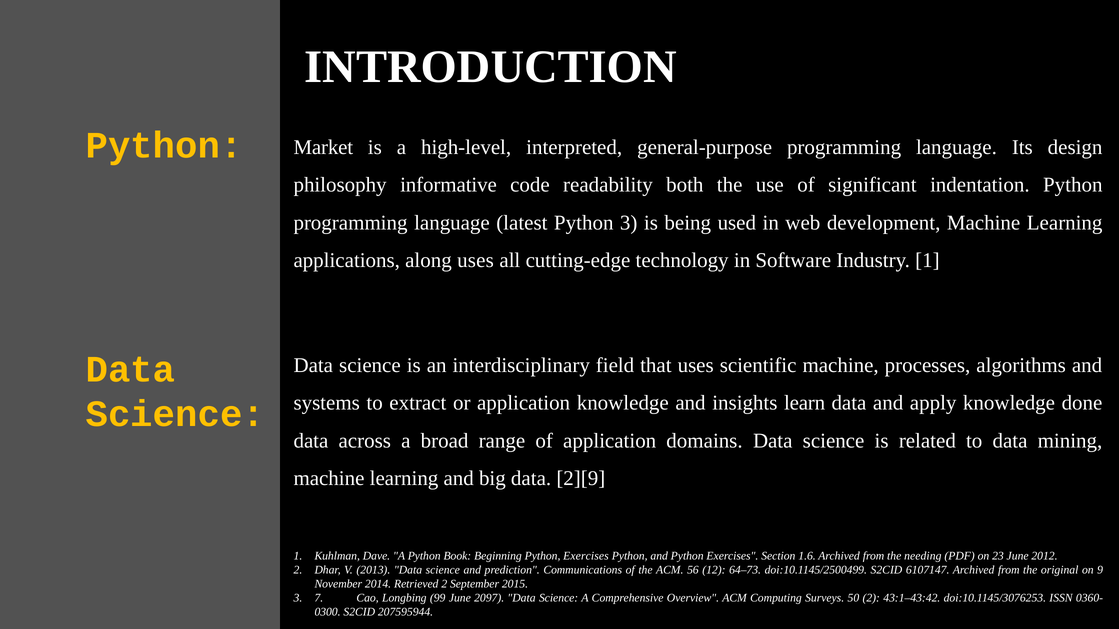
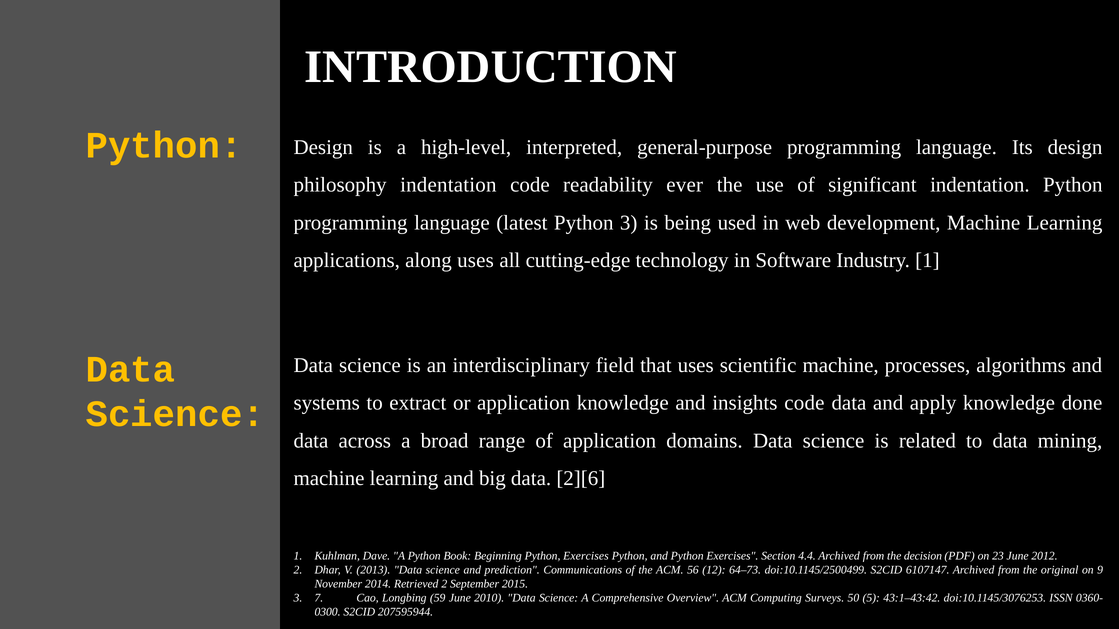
Market at (323, 147): Market -> Design
philosophy informative: informative -> indentation
both: both -> ever
insights learn: learn -> code
2][9: 2][9 -> 2][6
1.6: 1.6 -> 4.4
needing: needing -> decision
99: 99 -> 59
2097: 2097 -> 2010
50 2: 2 -> 5
